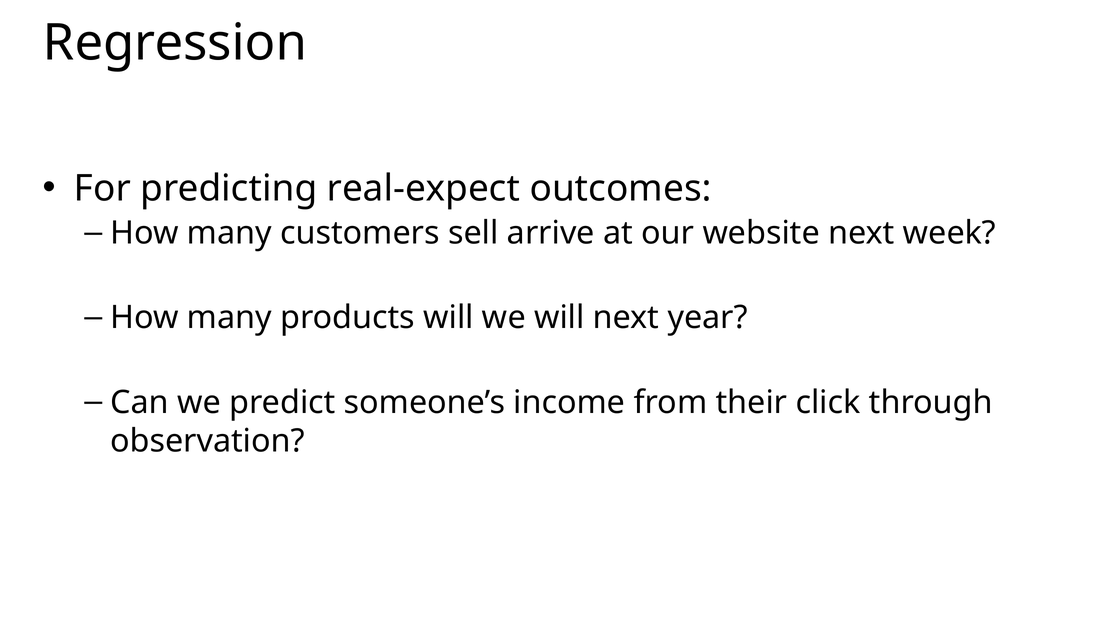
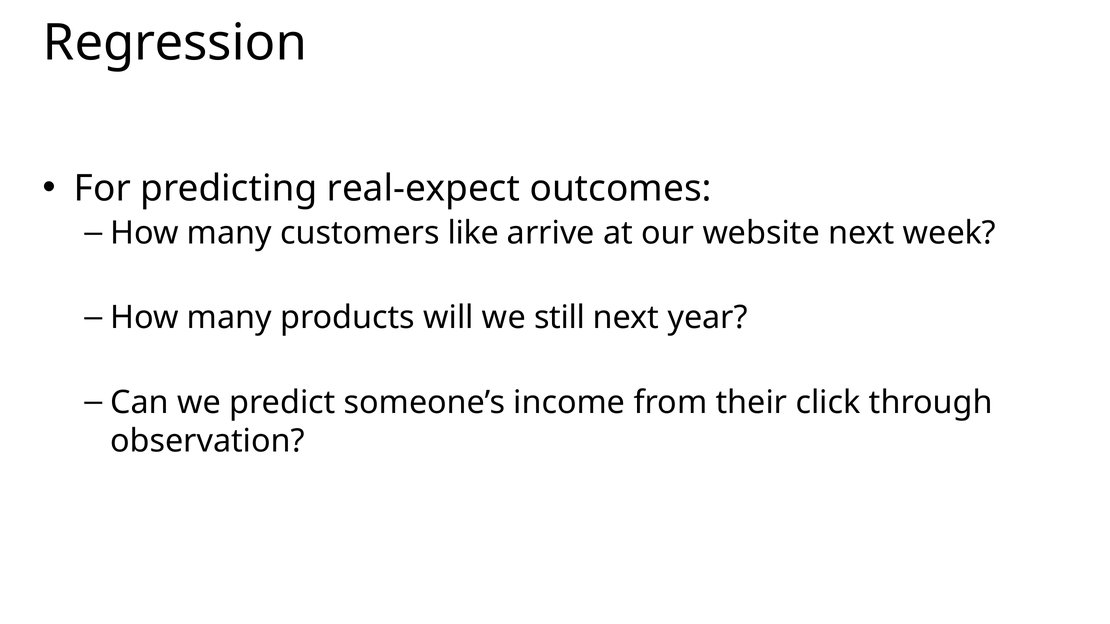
sell: sell -> like
we will: will -> still
